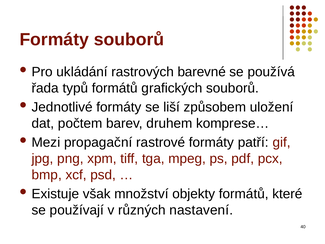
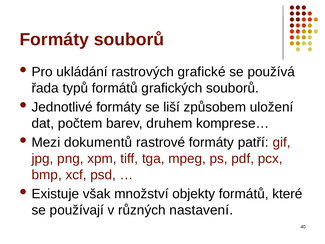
barevné: barevné -> grafické
propagační: propagační -> dokumentů
